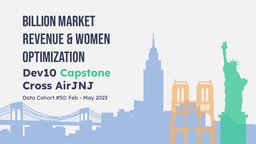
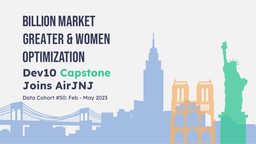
Revenue: Revenue -> Greater
Cross: Cross -> Joins
